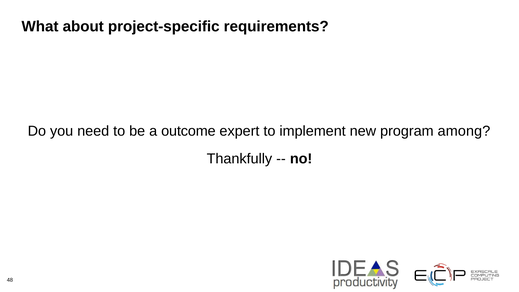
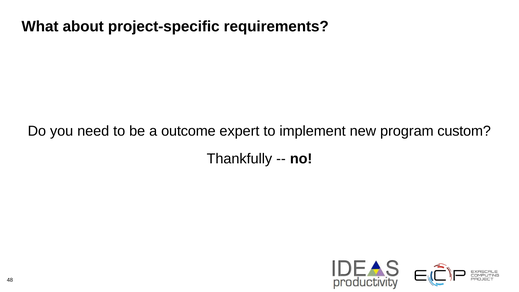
among: among -> custom
